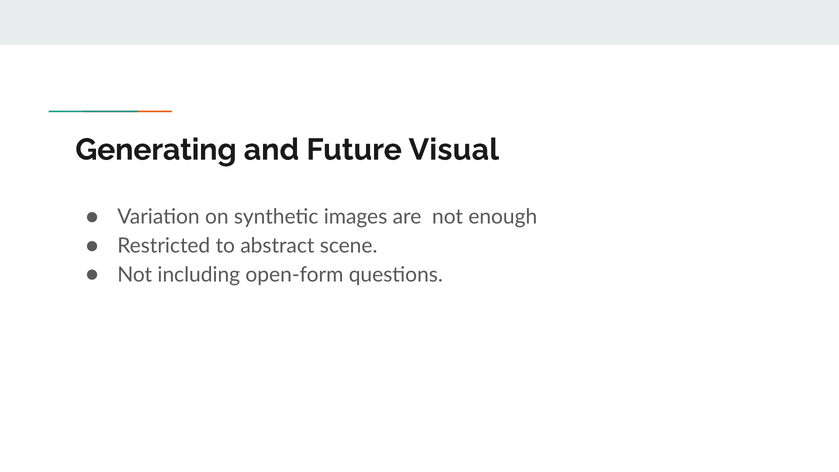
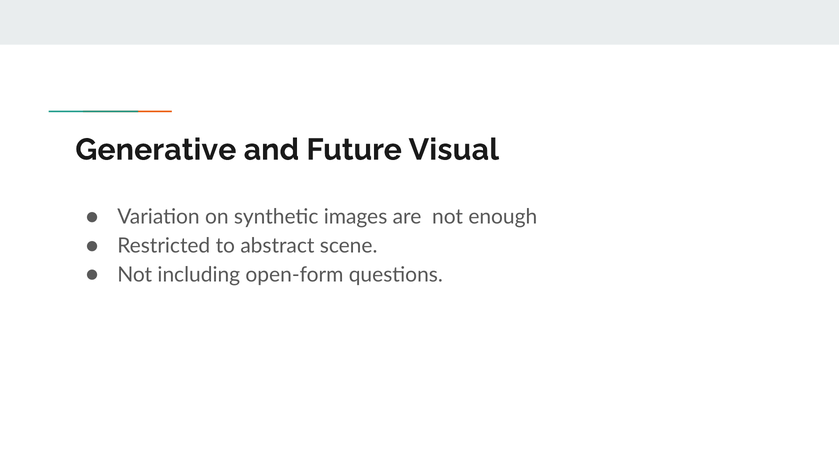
Generating: Generating -> Generative
